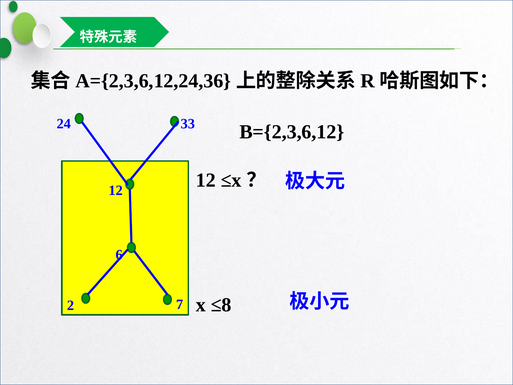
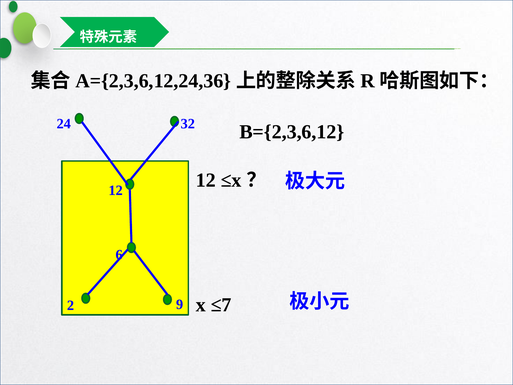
33: 33 -> 32
≤8: ≤8 -> ≤7
7: 7 -> 9
